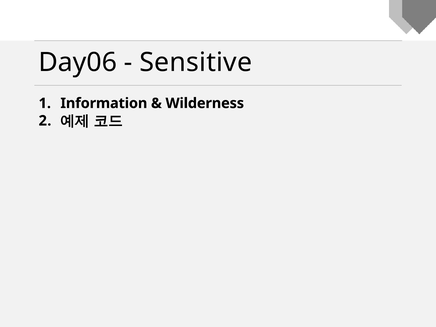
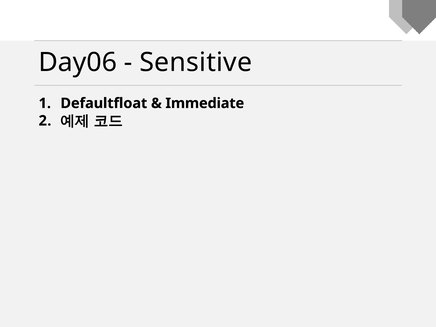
Information: Information -> Defaultfloat
Wilderness: Wilderness -> Immediate
